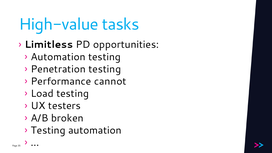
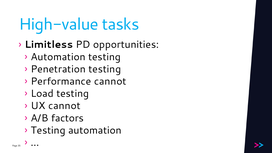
UX testers: testers -> cannot
broken: broken -> factors
